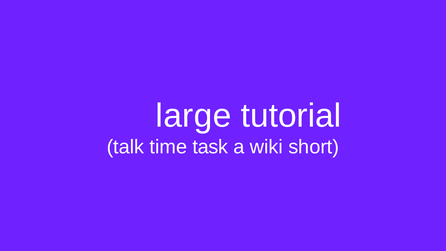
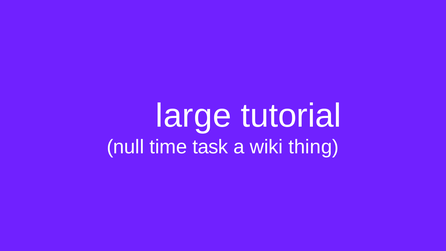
talk: talk -> null
short: short -> thing
